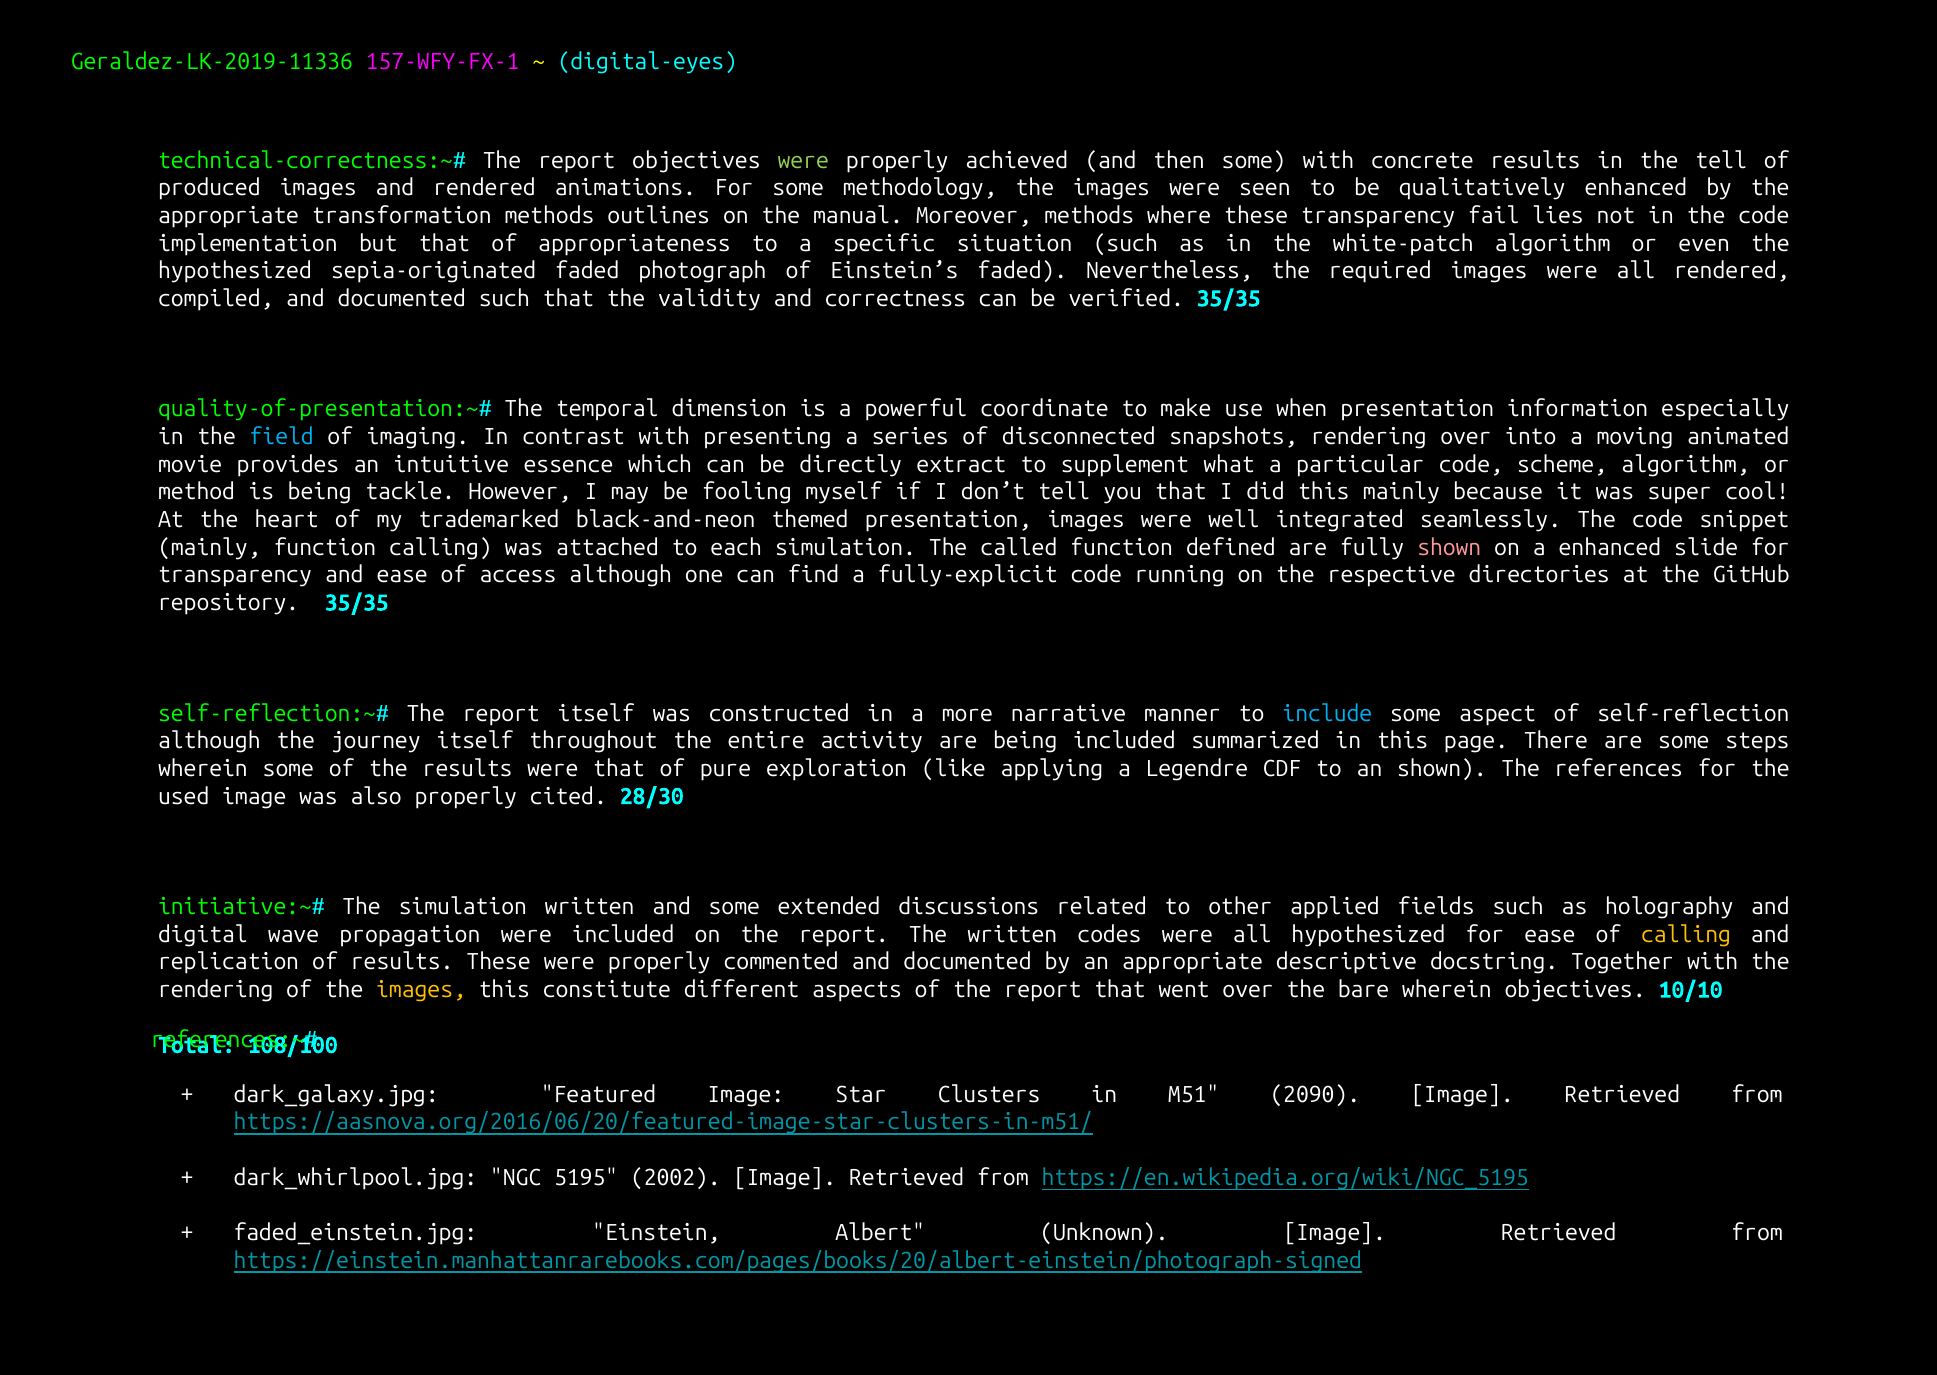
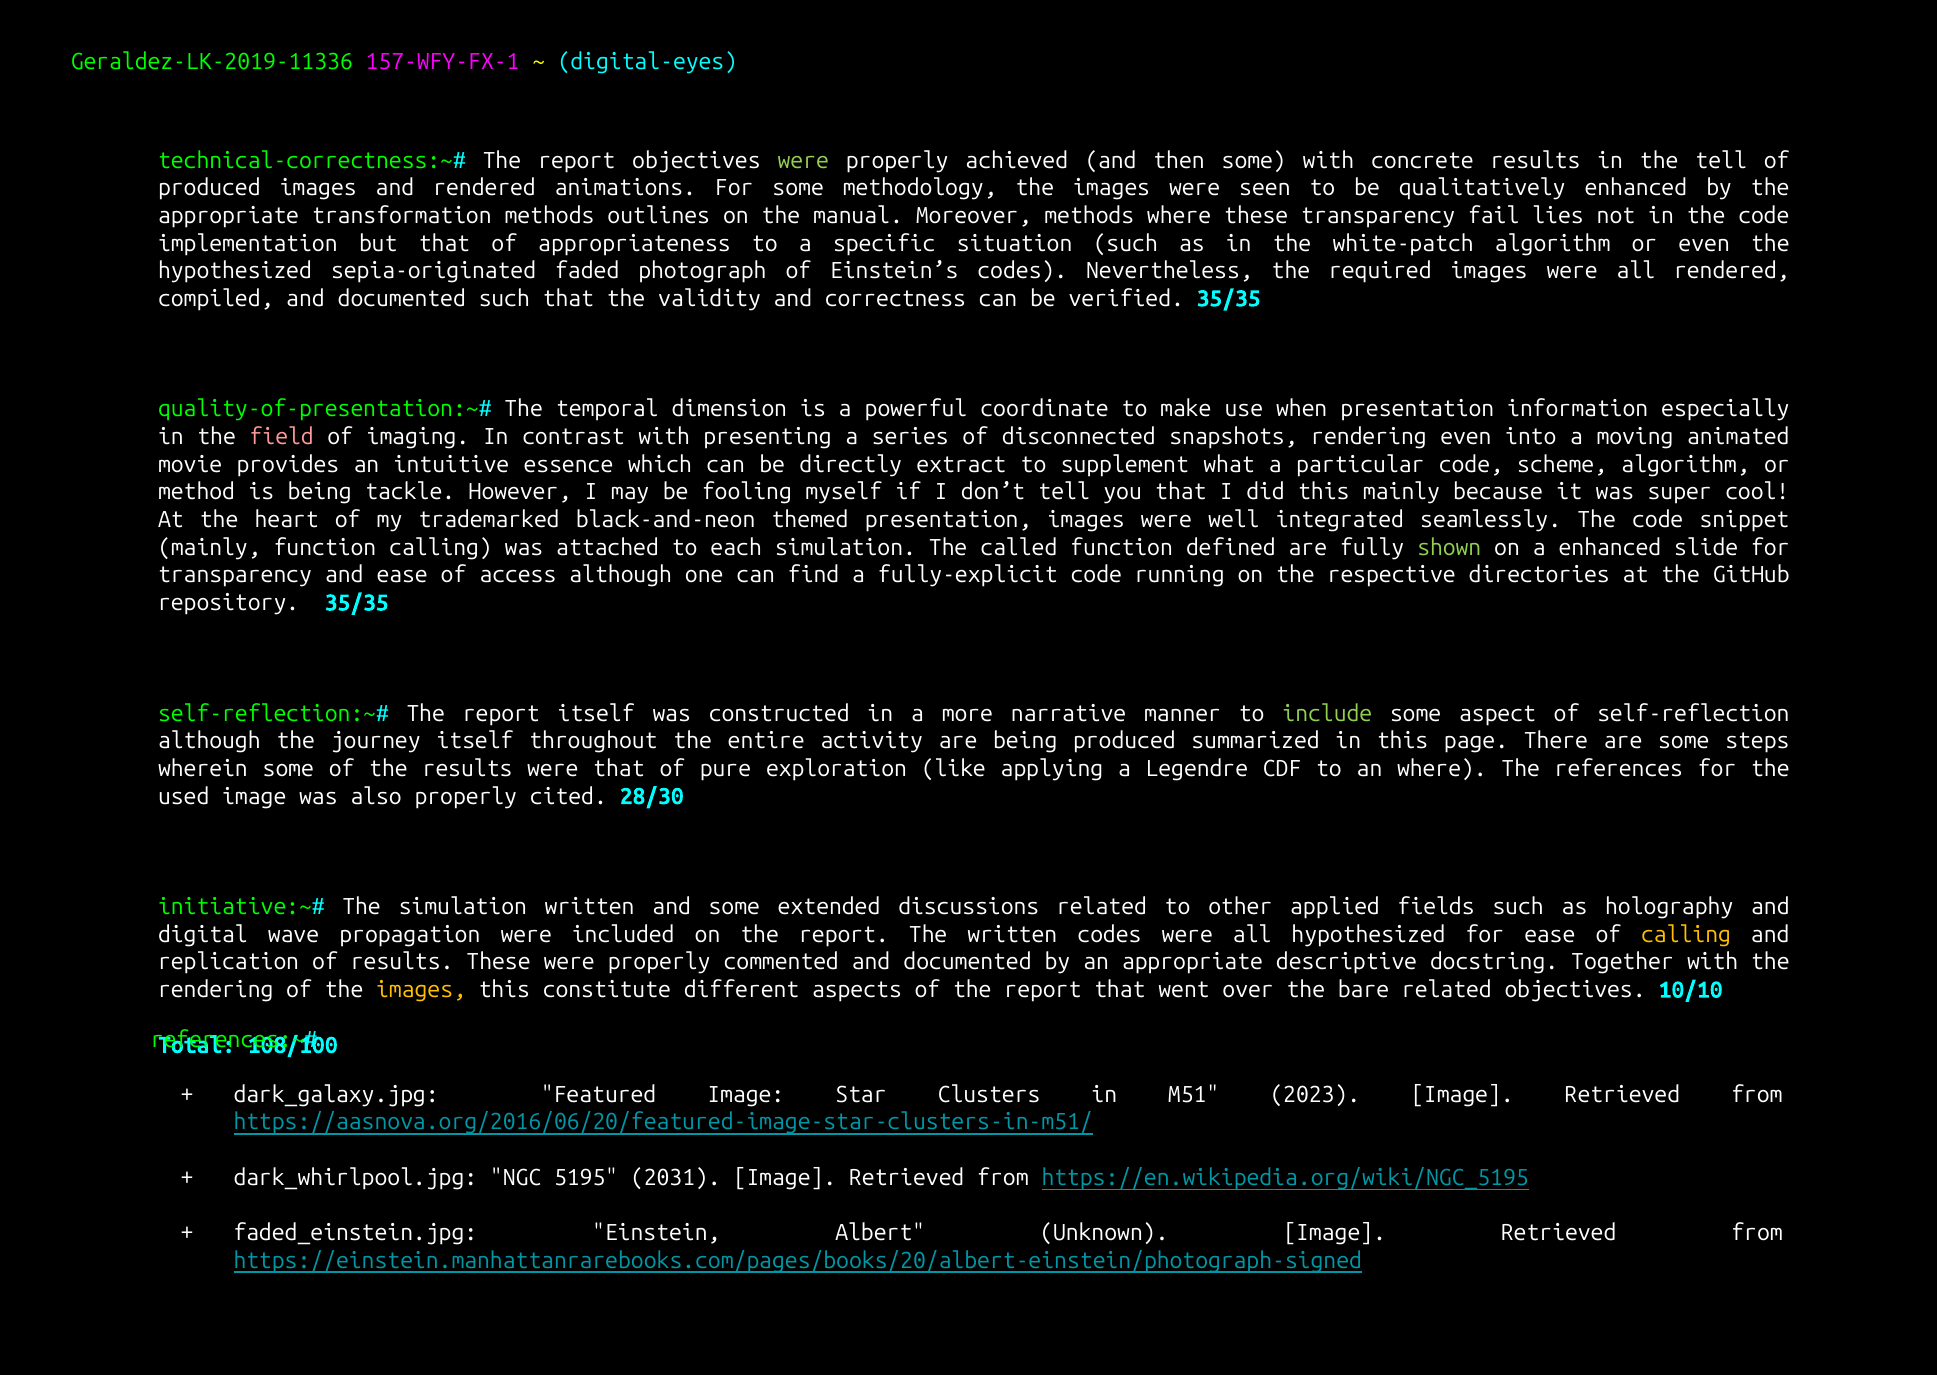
Einstein’s faded: faded -> codes
field colour: light blue -> pink
rendering over: over -> even
shown at (1449, 547) colour: pink -> light green
include colour: light blue -> light green
being included: included -> produced
an shown: shown -> where
bare wherein: wherein -> related
2090: 2090 -> 2023
2002: 2002 -> 2031
